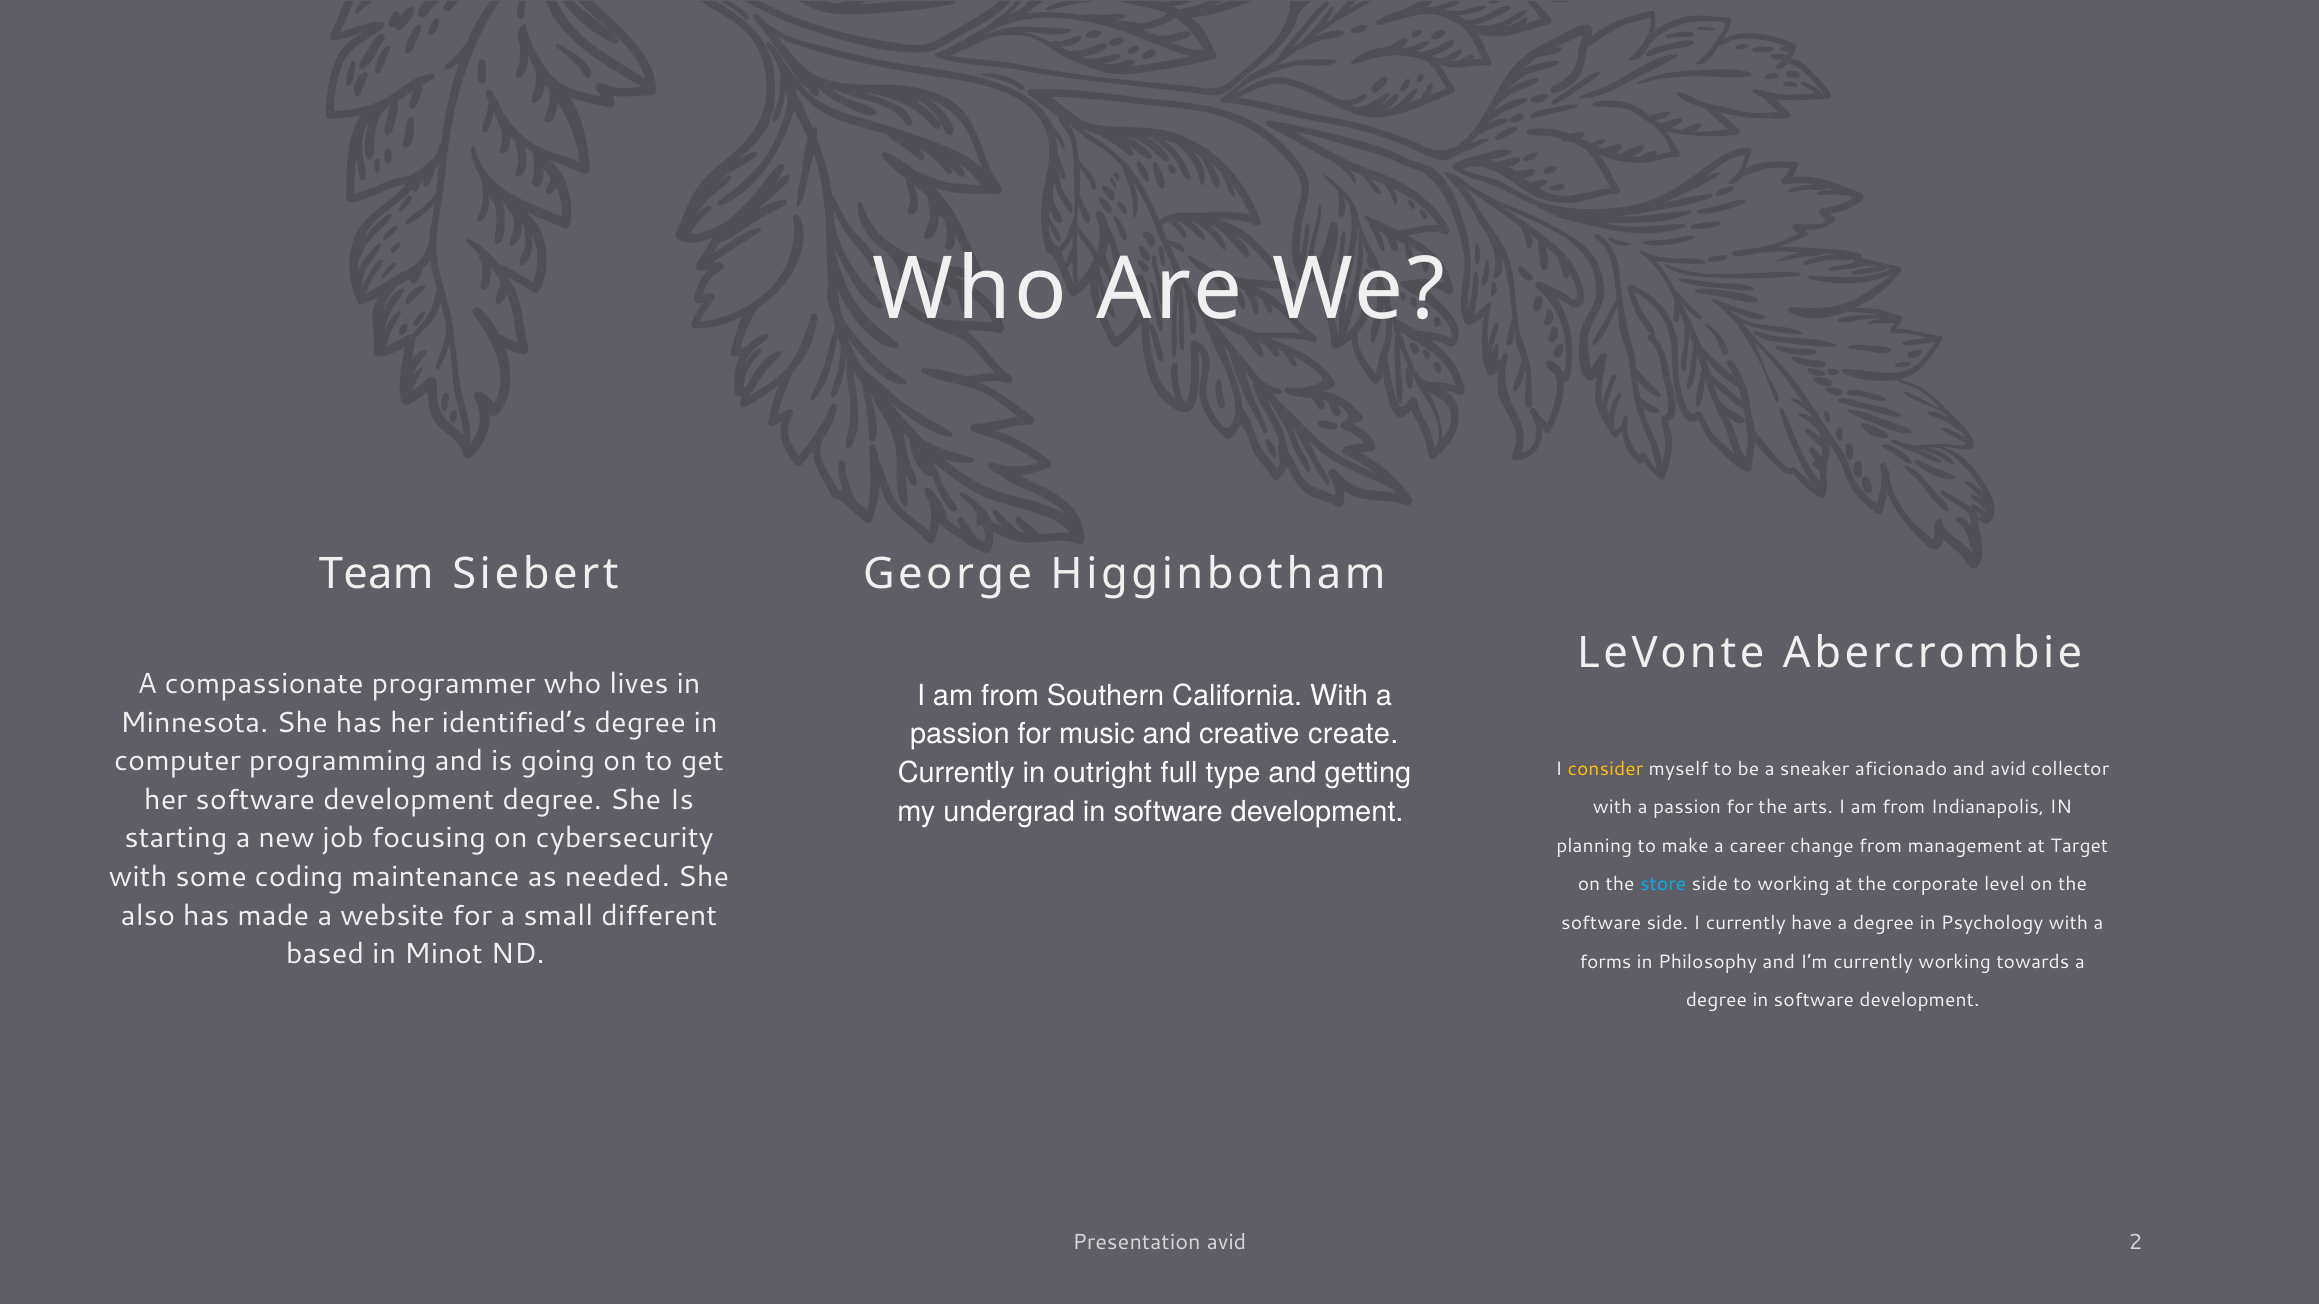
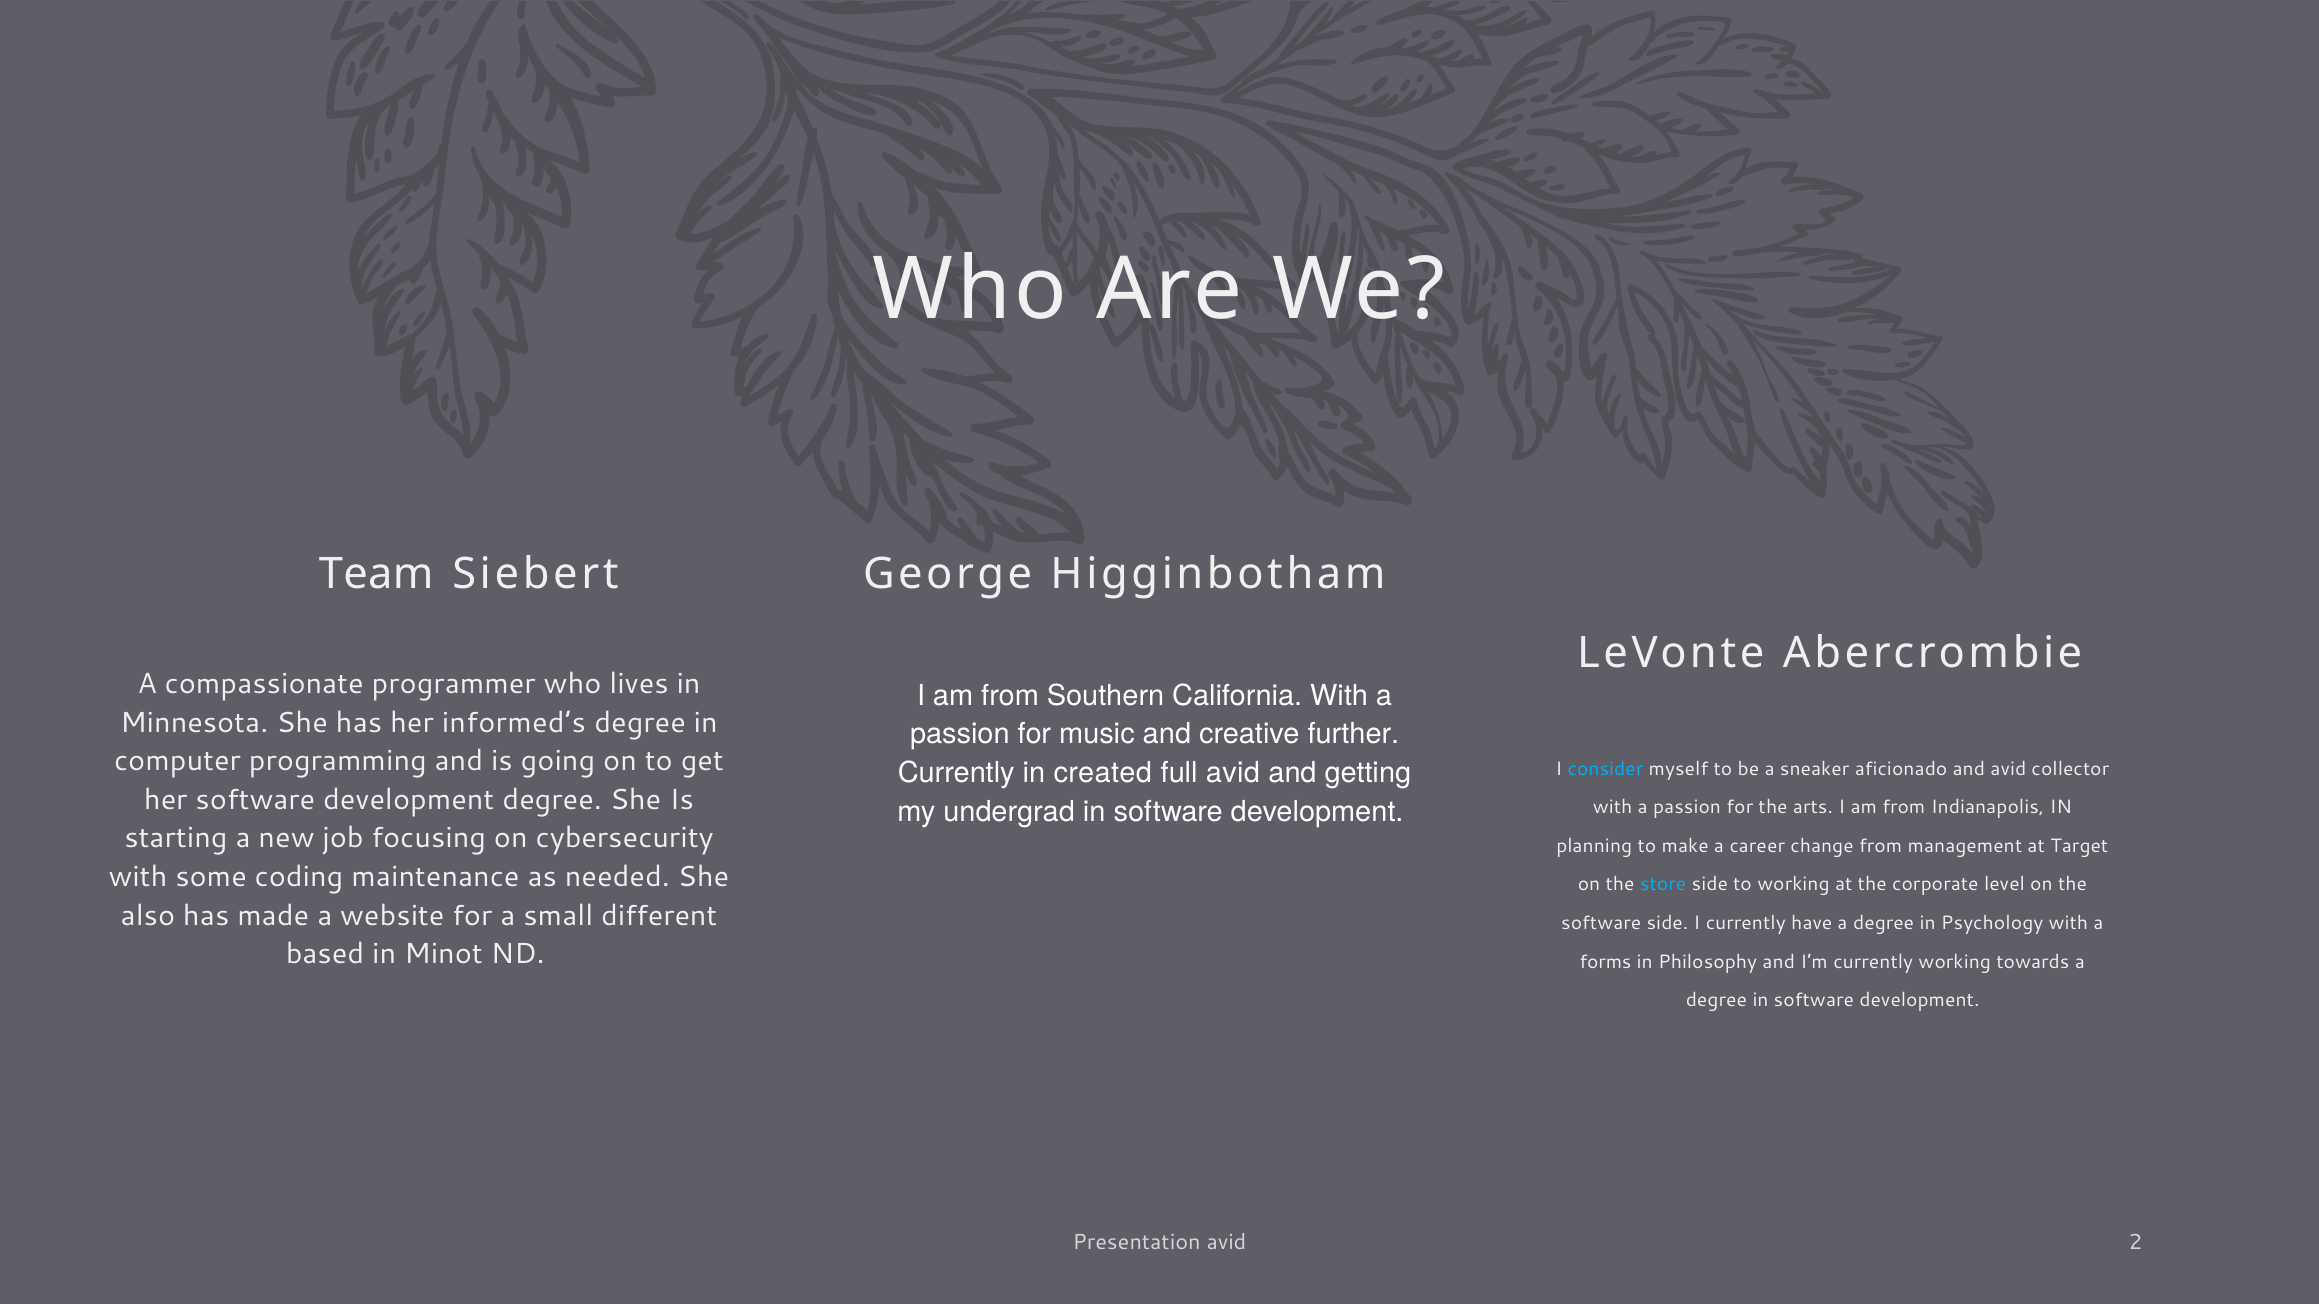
identified’s: identified’s -> informed’s
create: create -> further
consider colour: yellow -> light blue
outright: outright -> created
full type: type -> avid
